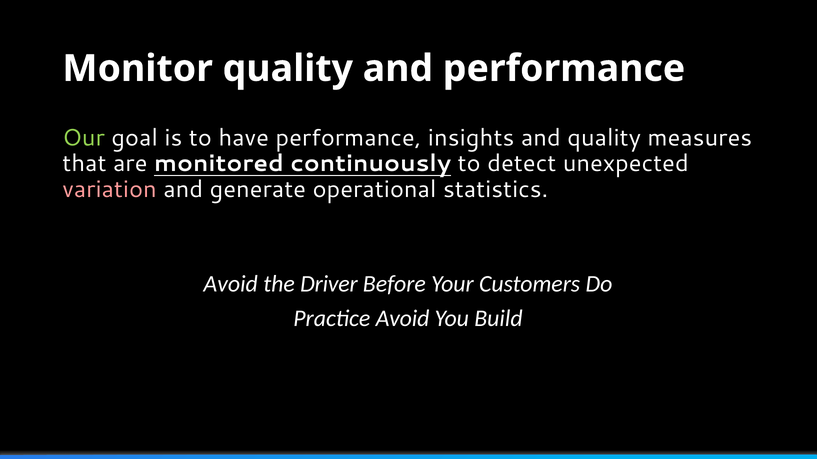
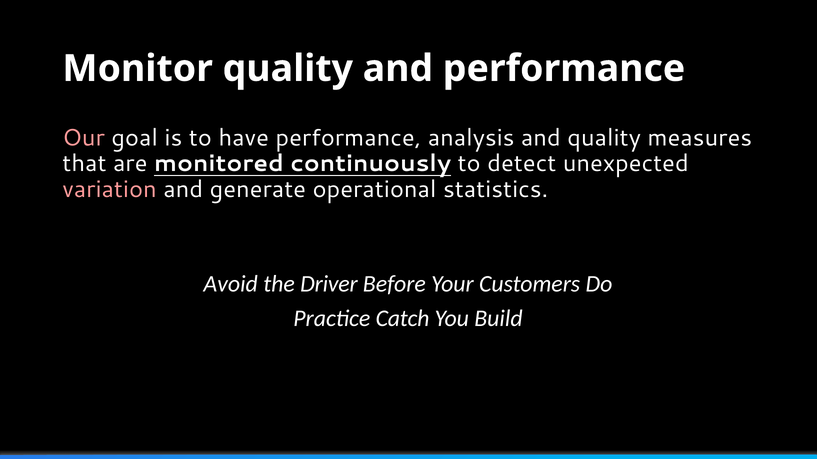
Our colour: light green -> pink
insights: insights -> analysis
Practice Avoid: Avoid -> Catch
